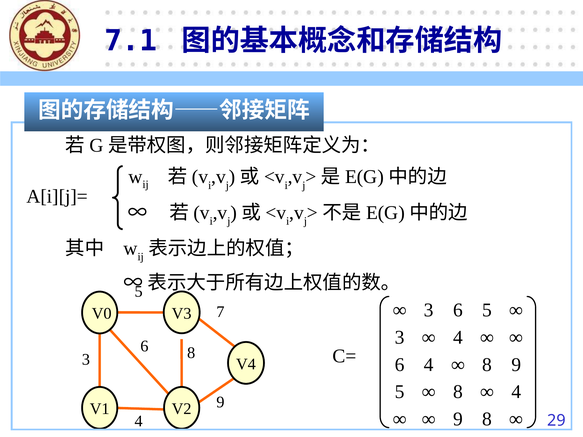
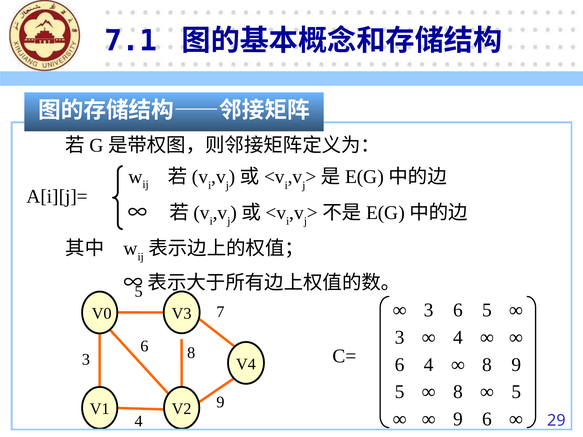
4 at (516, 392): 4 -> 5
9 8: 8 -> 6
